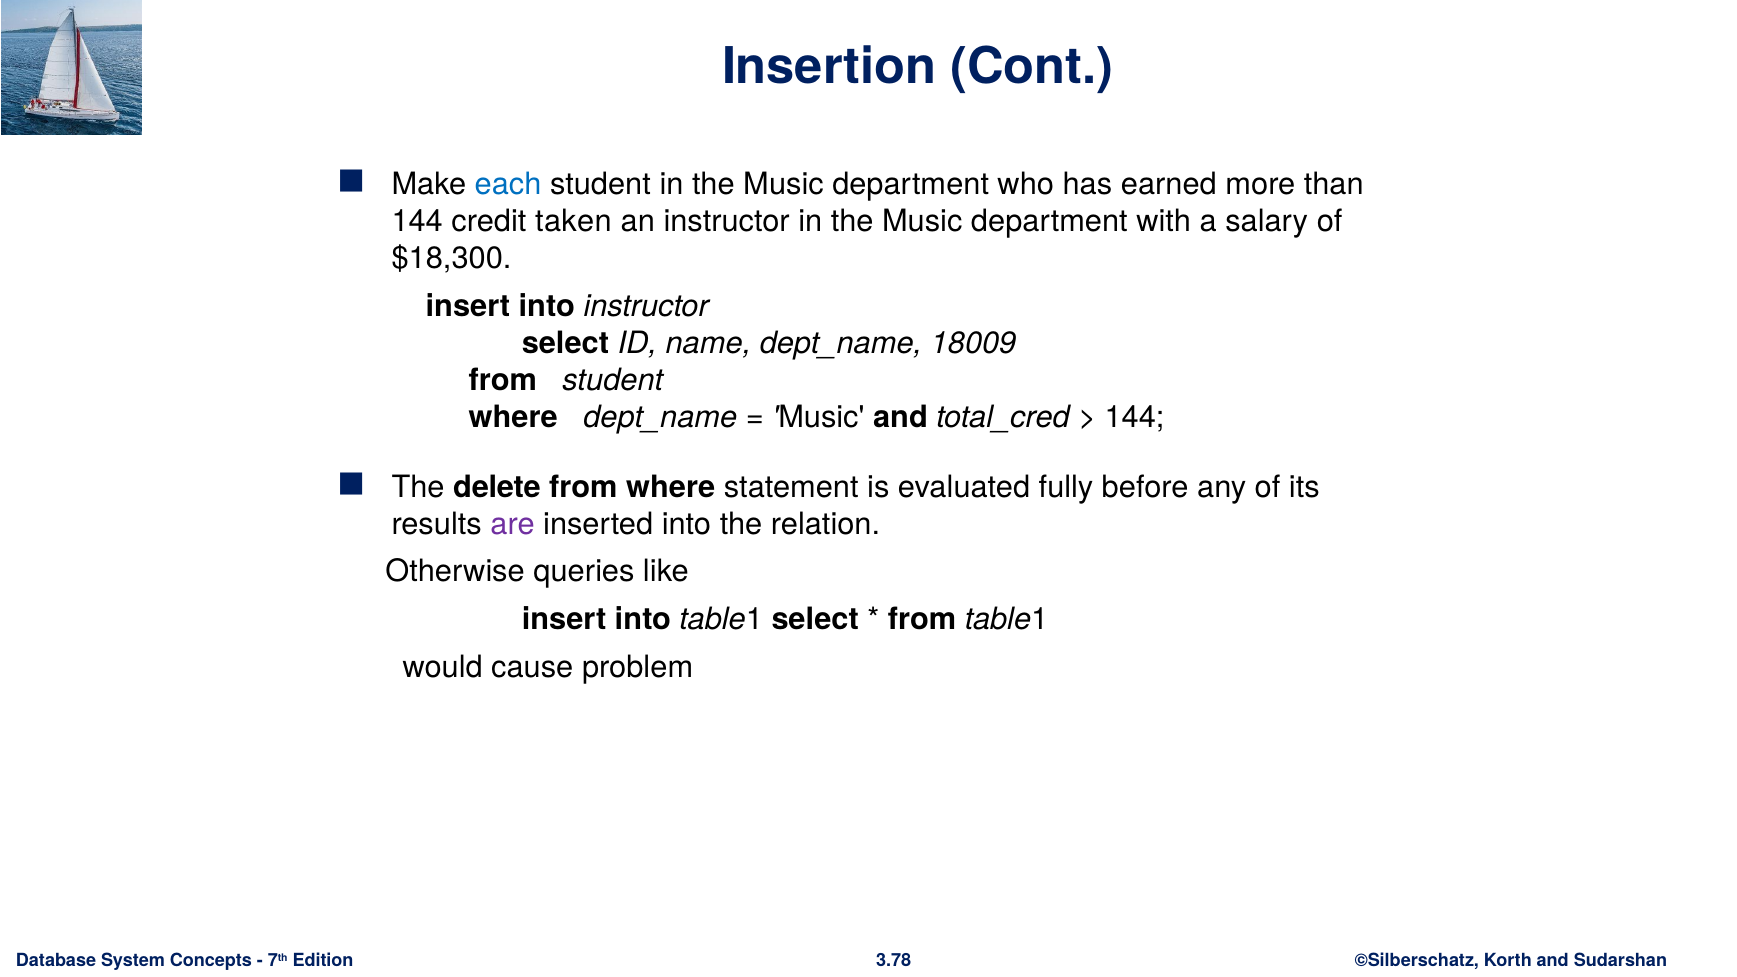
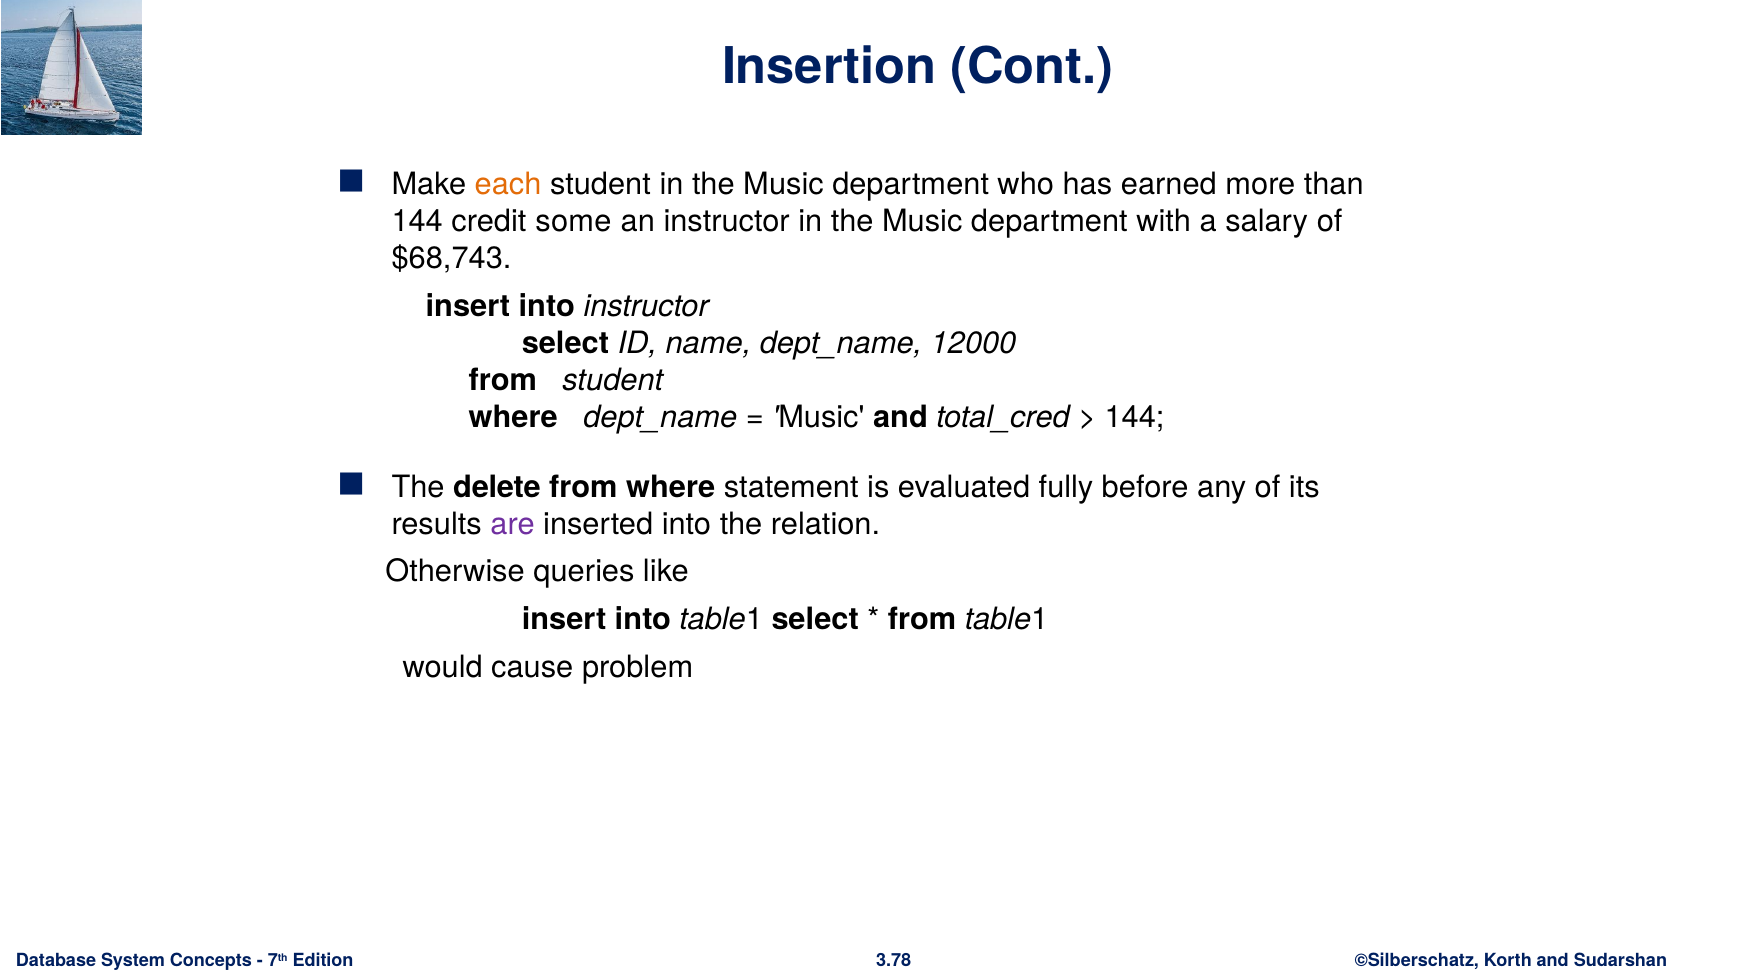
each colour: blue -> orange
taken: taken -> some
$18,300: $18,300 -> $68,743
18009: 18009 -> 12000
